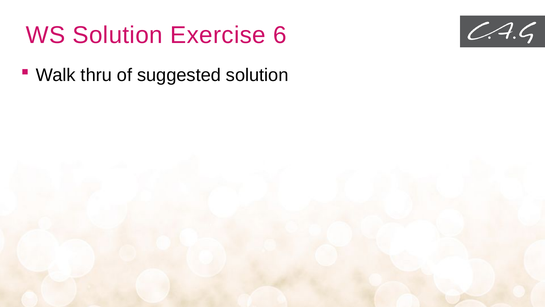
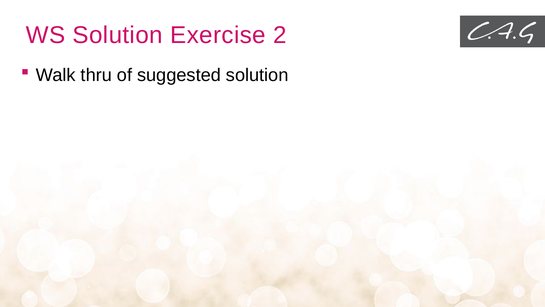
6: 6 -> 2
